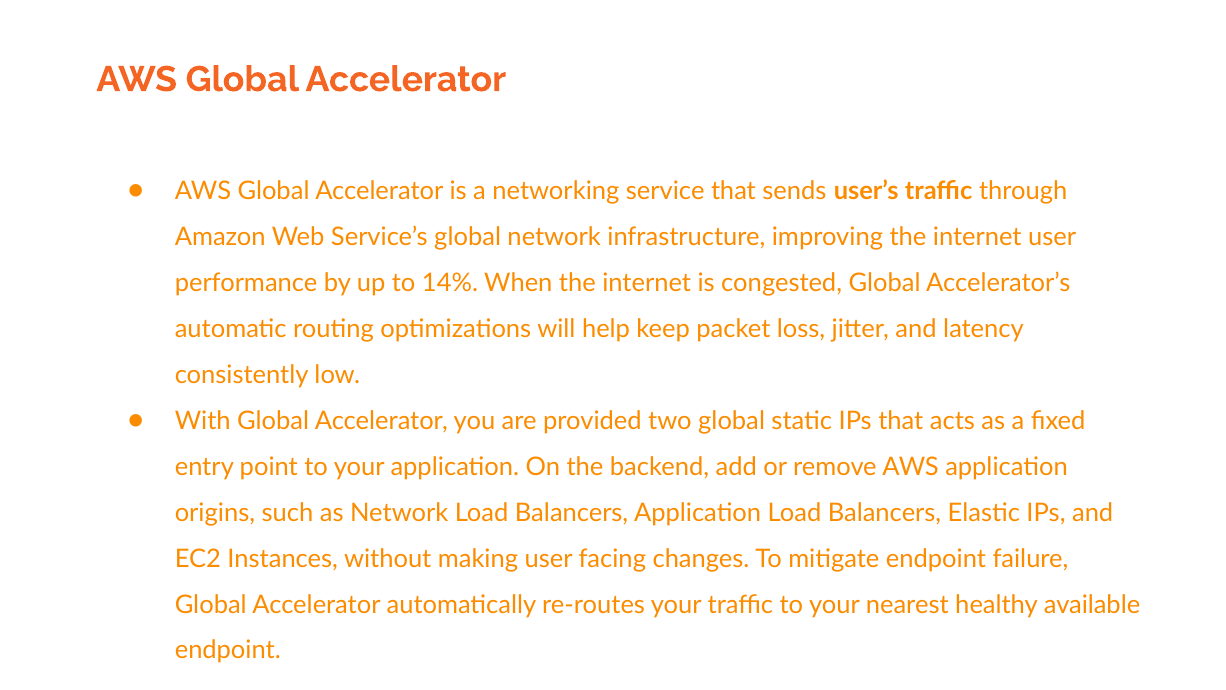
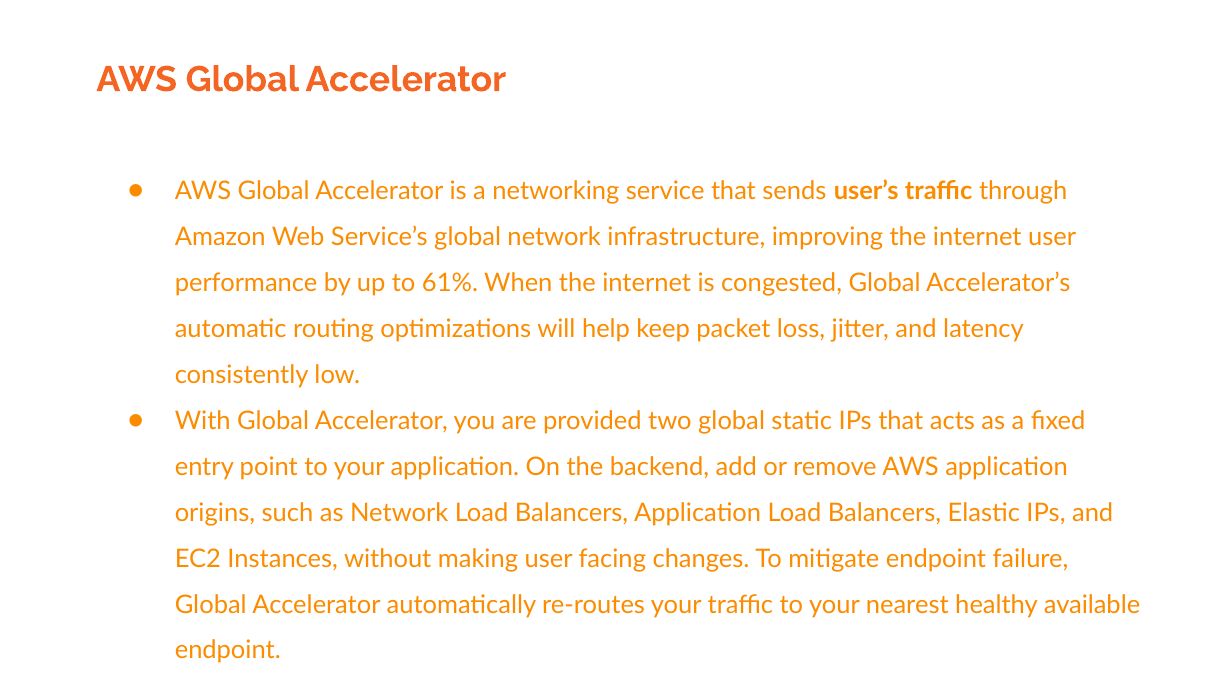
14%: 14% -> 61%
